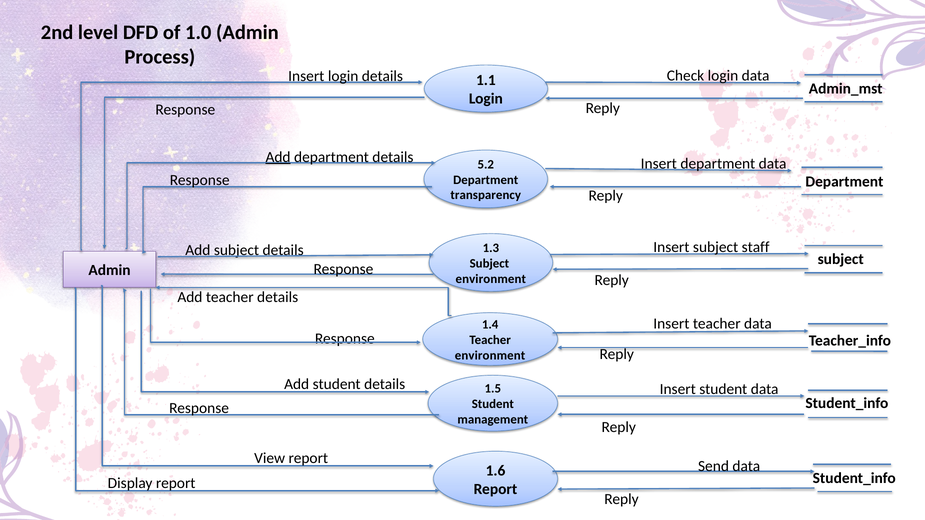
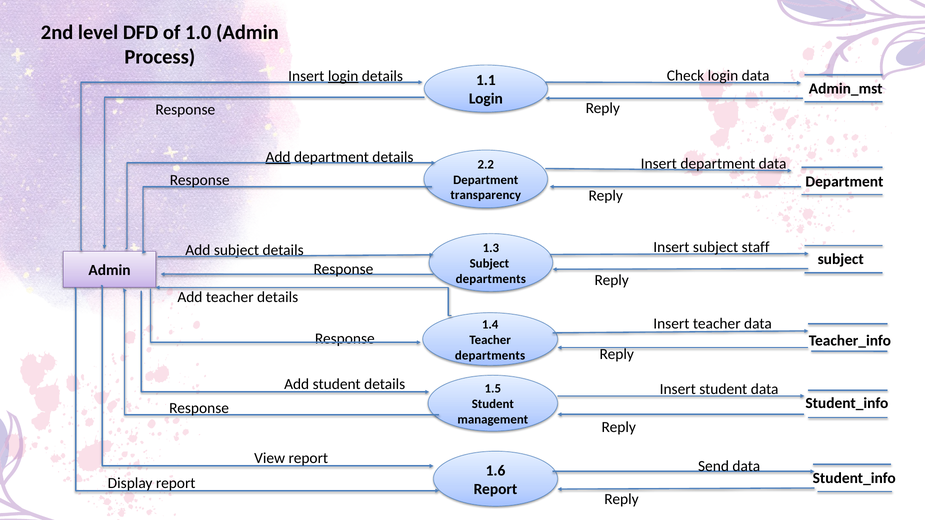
login at (343, 76) underline: none -> present
5.2: 5.2 -> 2.2
environment at (491, 279): environment -> departments
environment at (490, 356): environment -> departments
